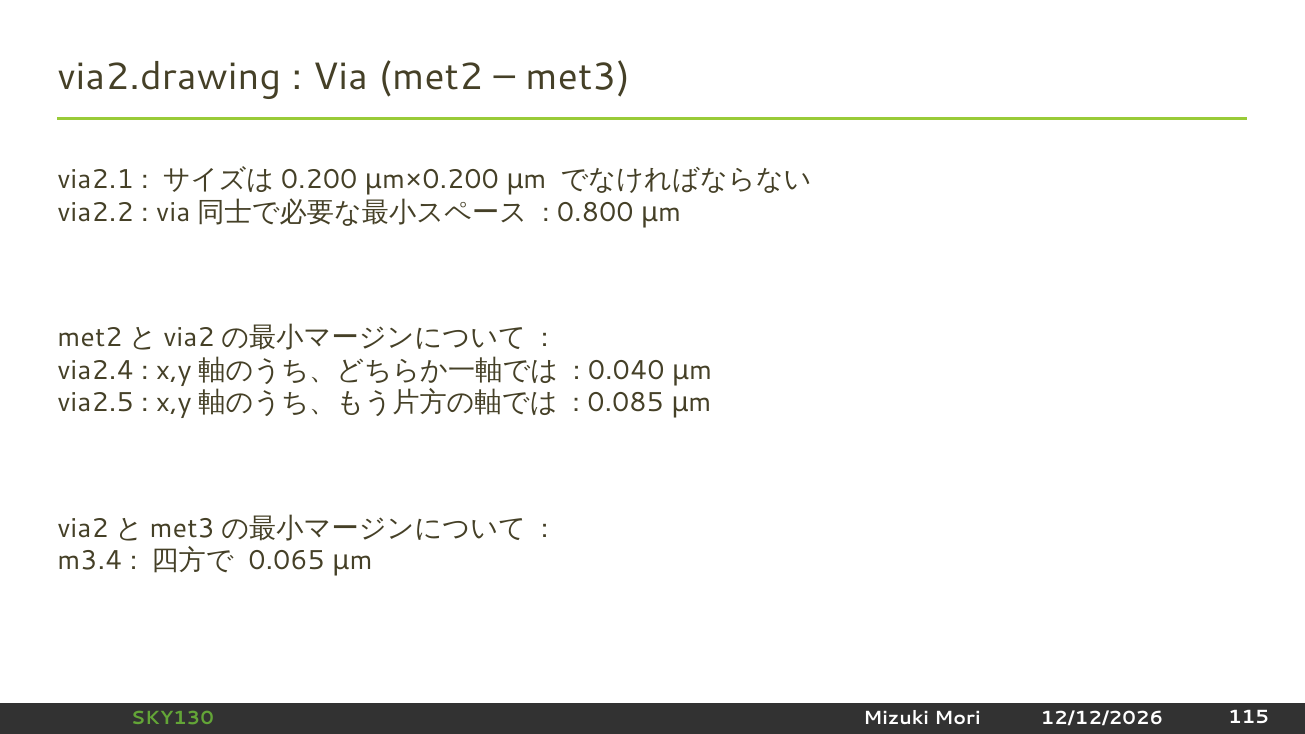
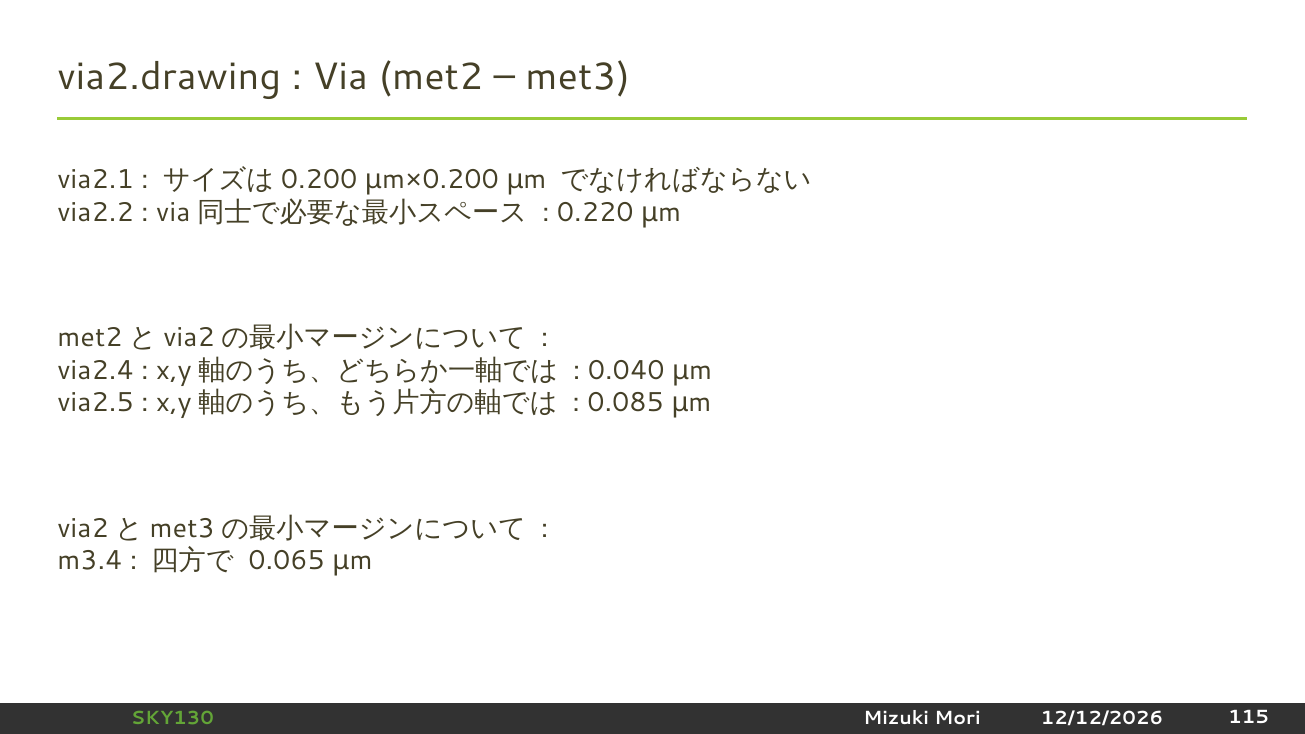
0.800: 0.800 -> 0.220
